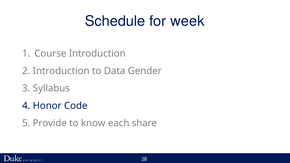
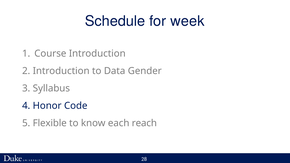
Provide: Provide -> Flexible
share: share -> reach
